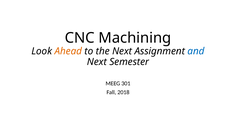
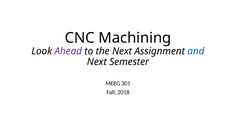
Ahead colour: orange -> purple
